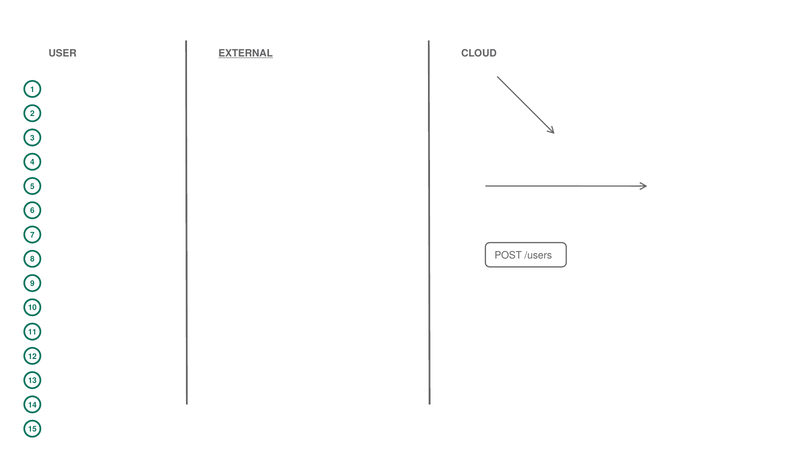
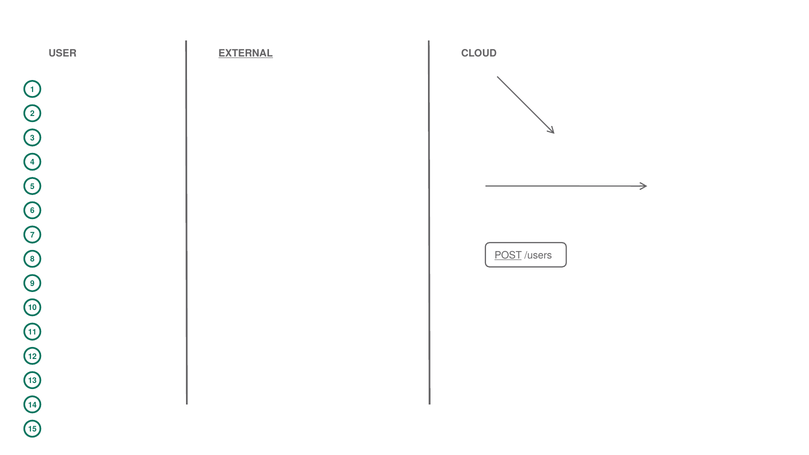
POST underline: none -> present
